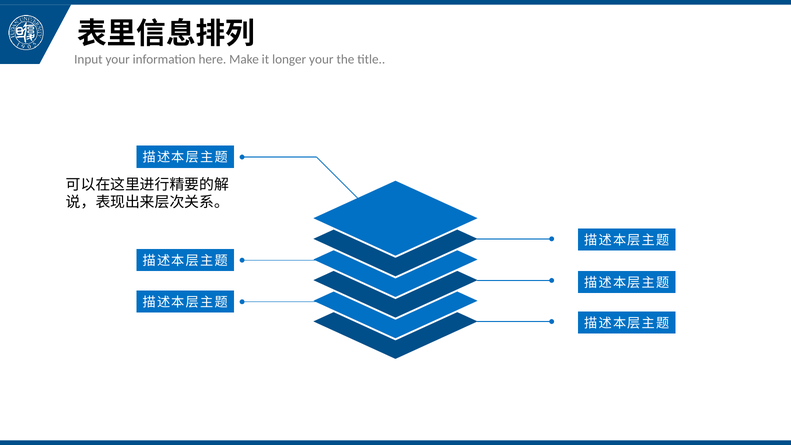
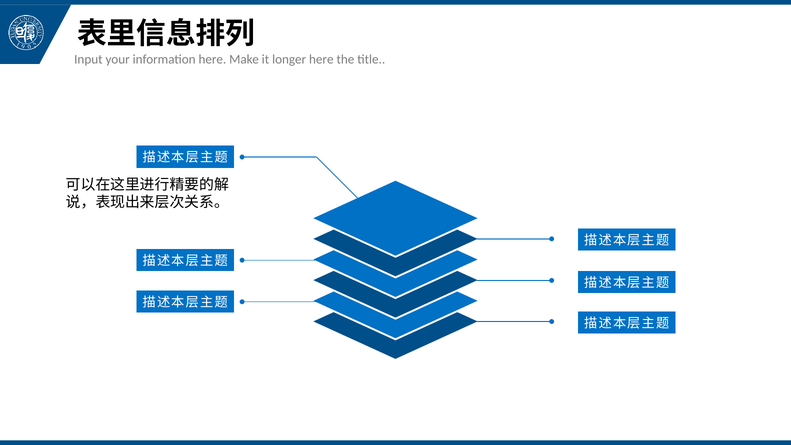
longer your: your -> here
